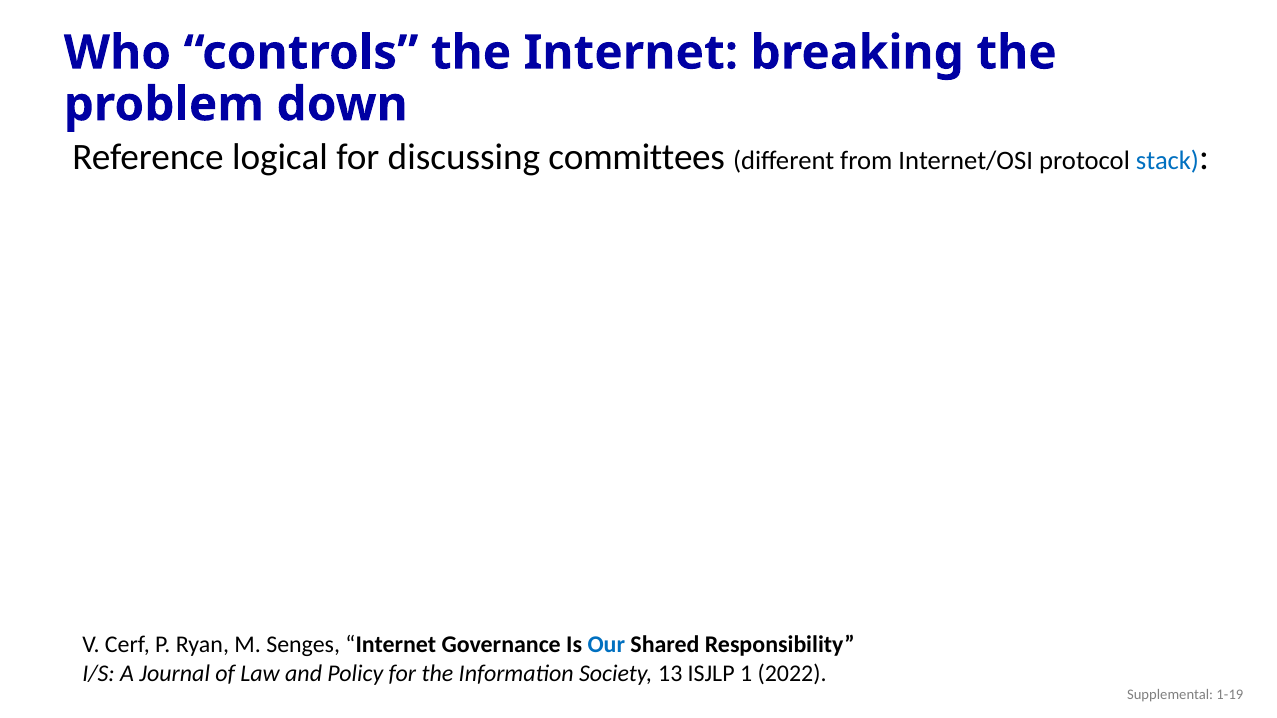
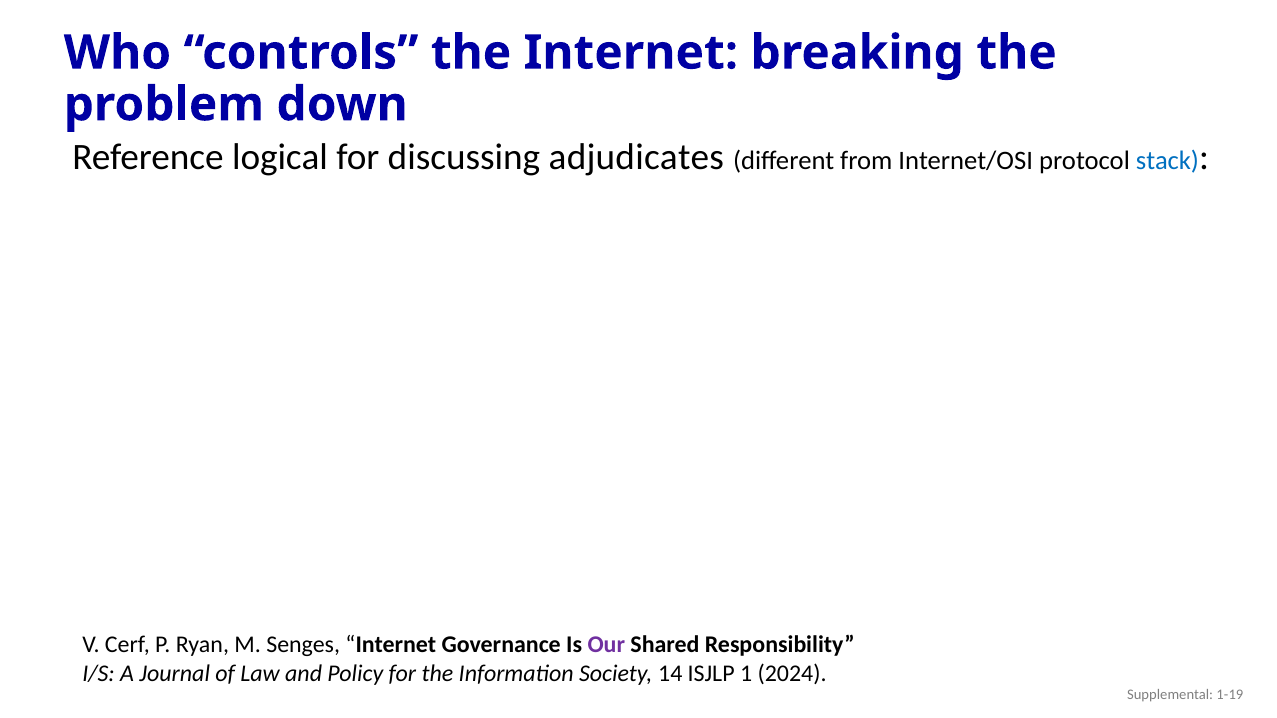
committees: committees -> adjudicates
Our colour: blue -> purple
13: 13 -> 14
2022: 2022 -> 2024
